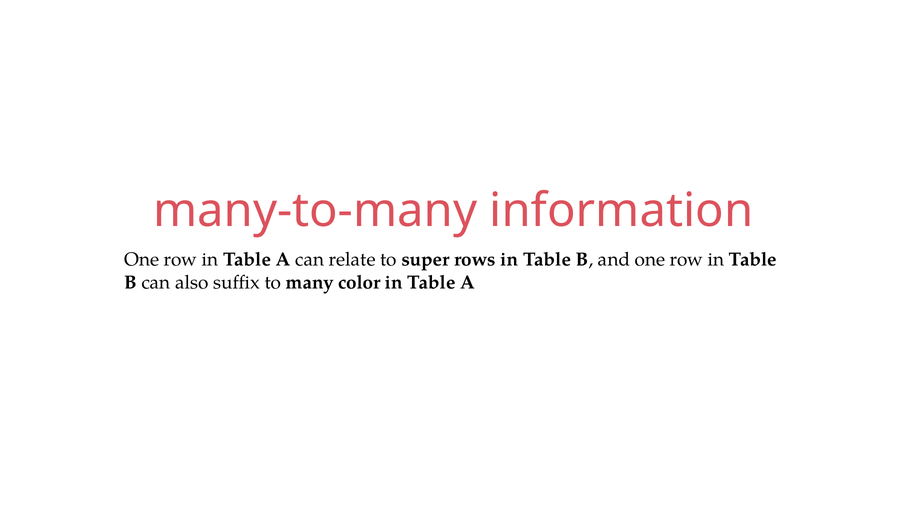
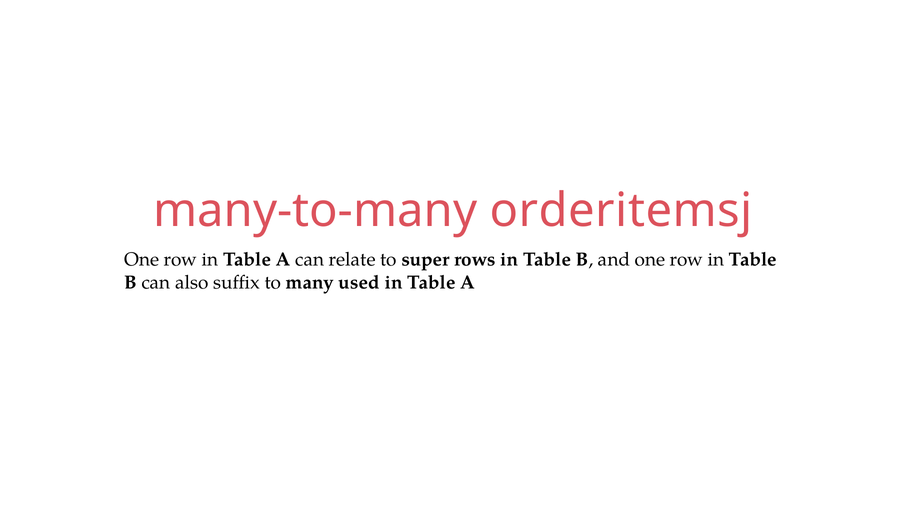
information: information -> orderitemsj
color: color -> used
